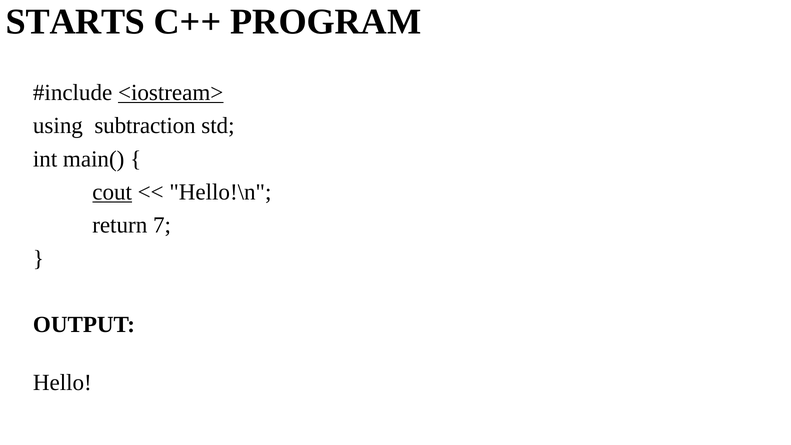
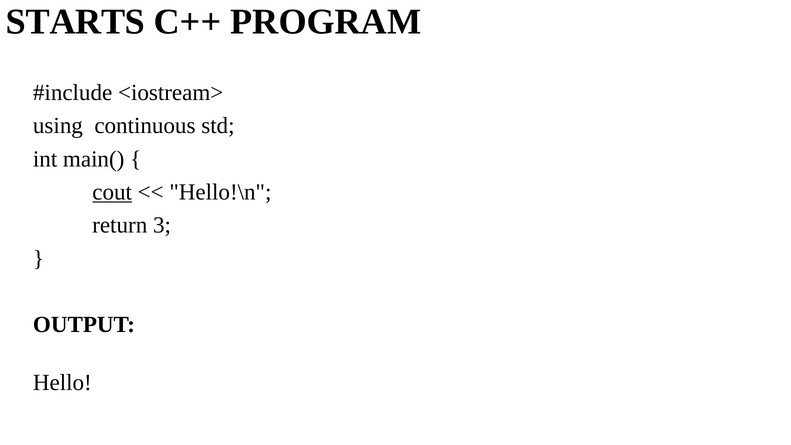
<iostream> underline: present -> none
subtraction: subtraction -> continuous
7: 7 -> 3
